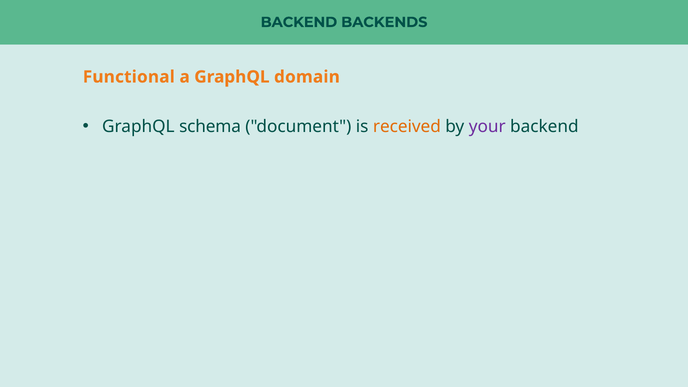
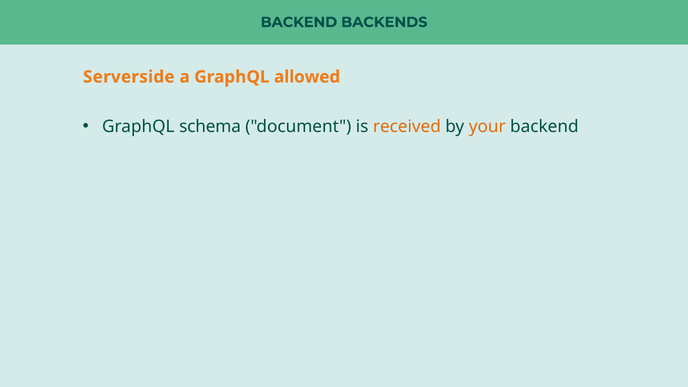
Functional: Functional -> Serverside
domain: domain -> allowed
your colour: purple -> orange
